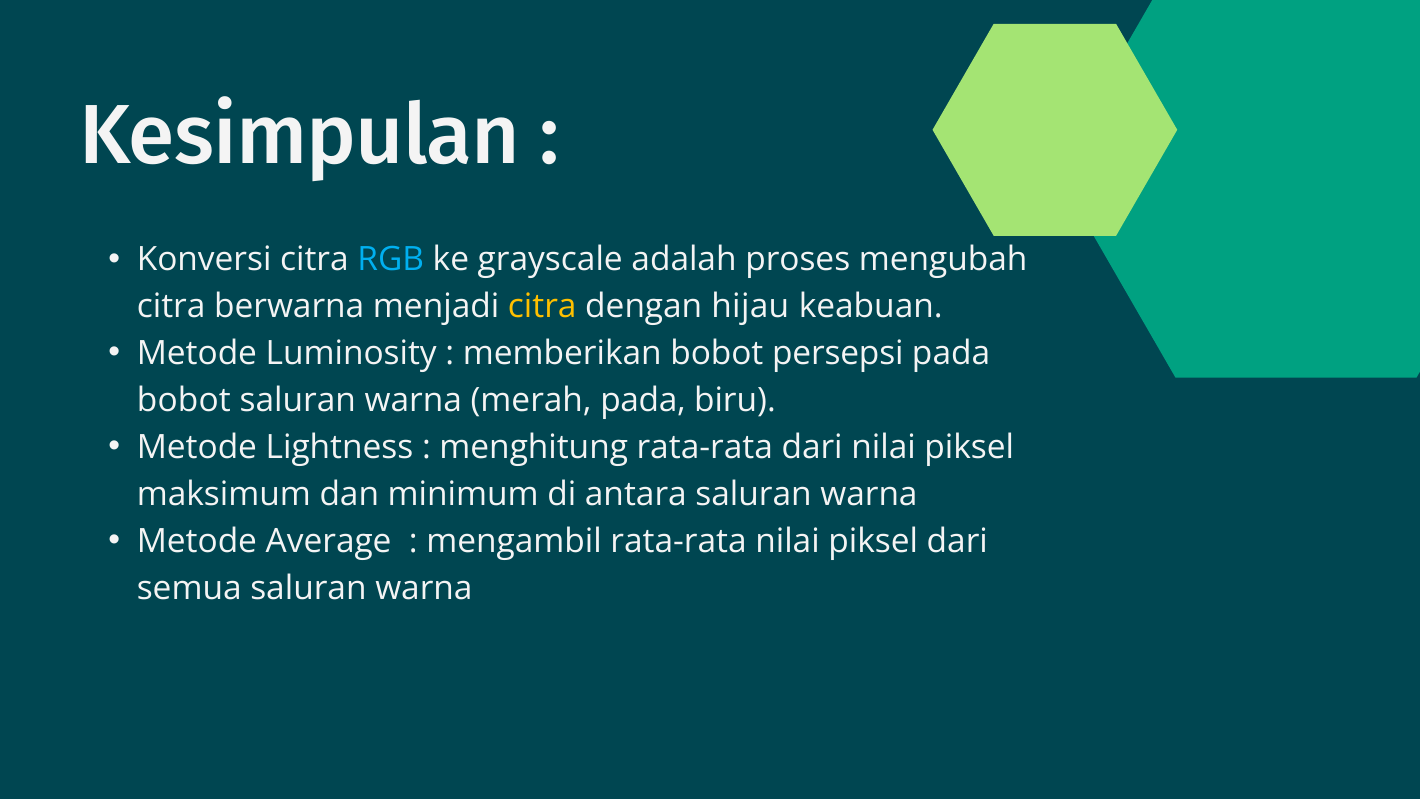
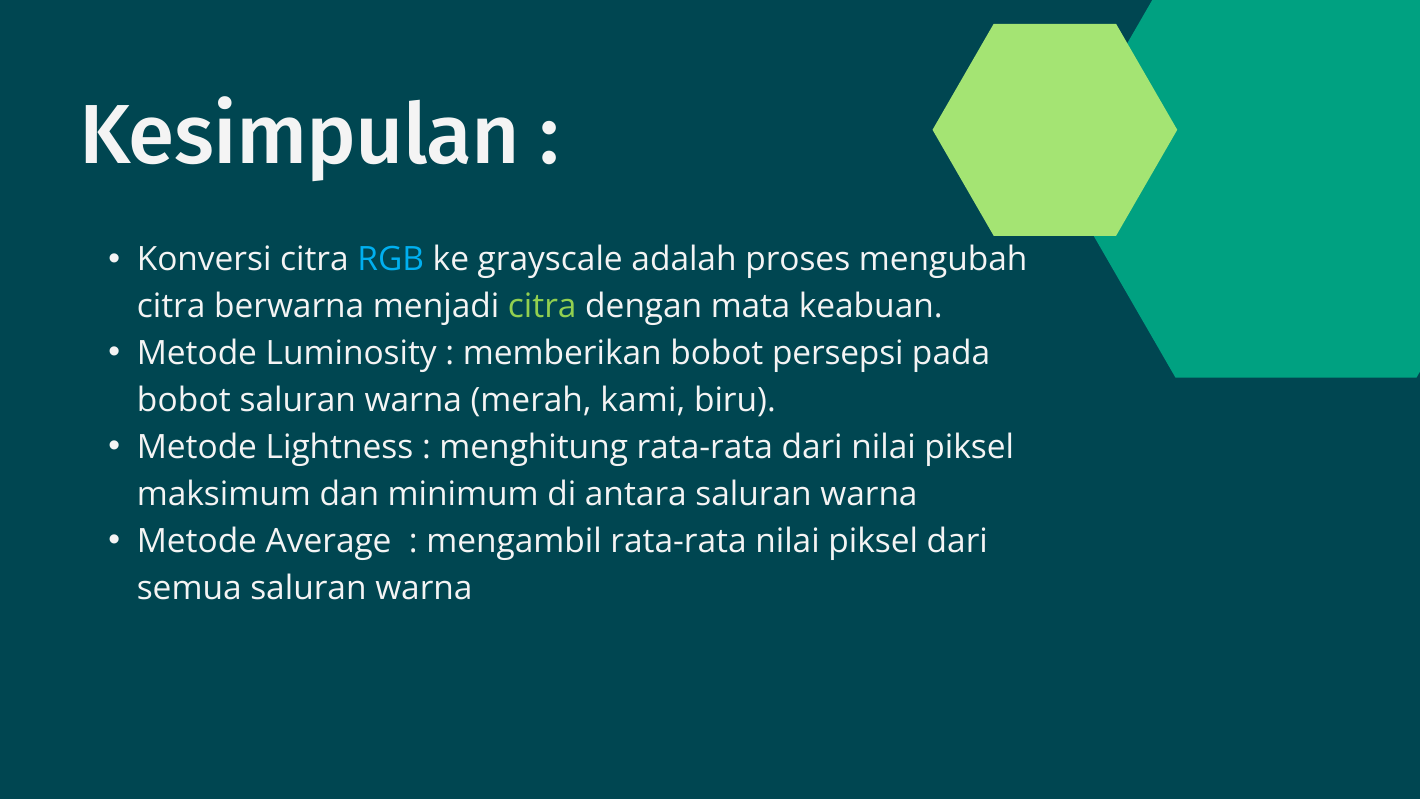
citra at (542, 307) colour: yellow -> light green
hijau: hijau -> mata
merah pada: pada -> kami
